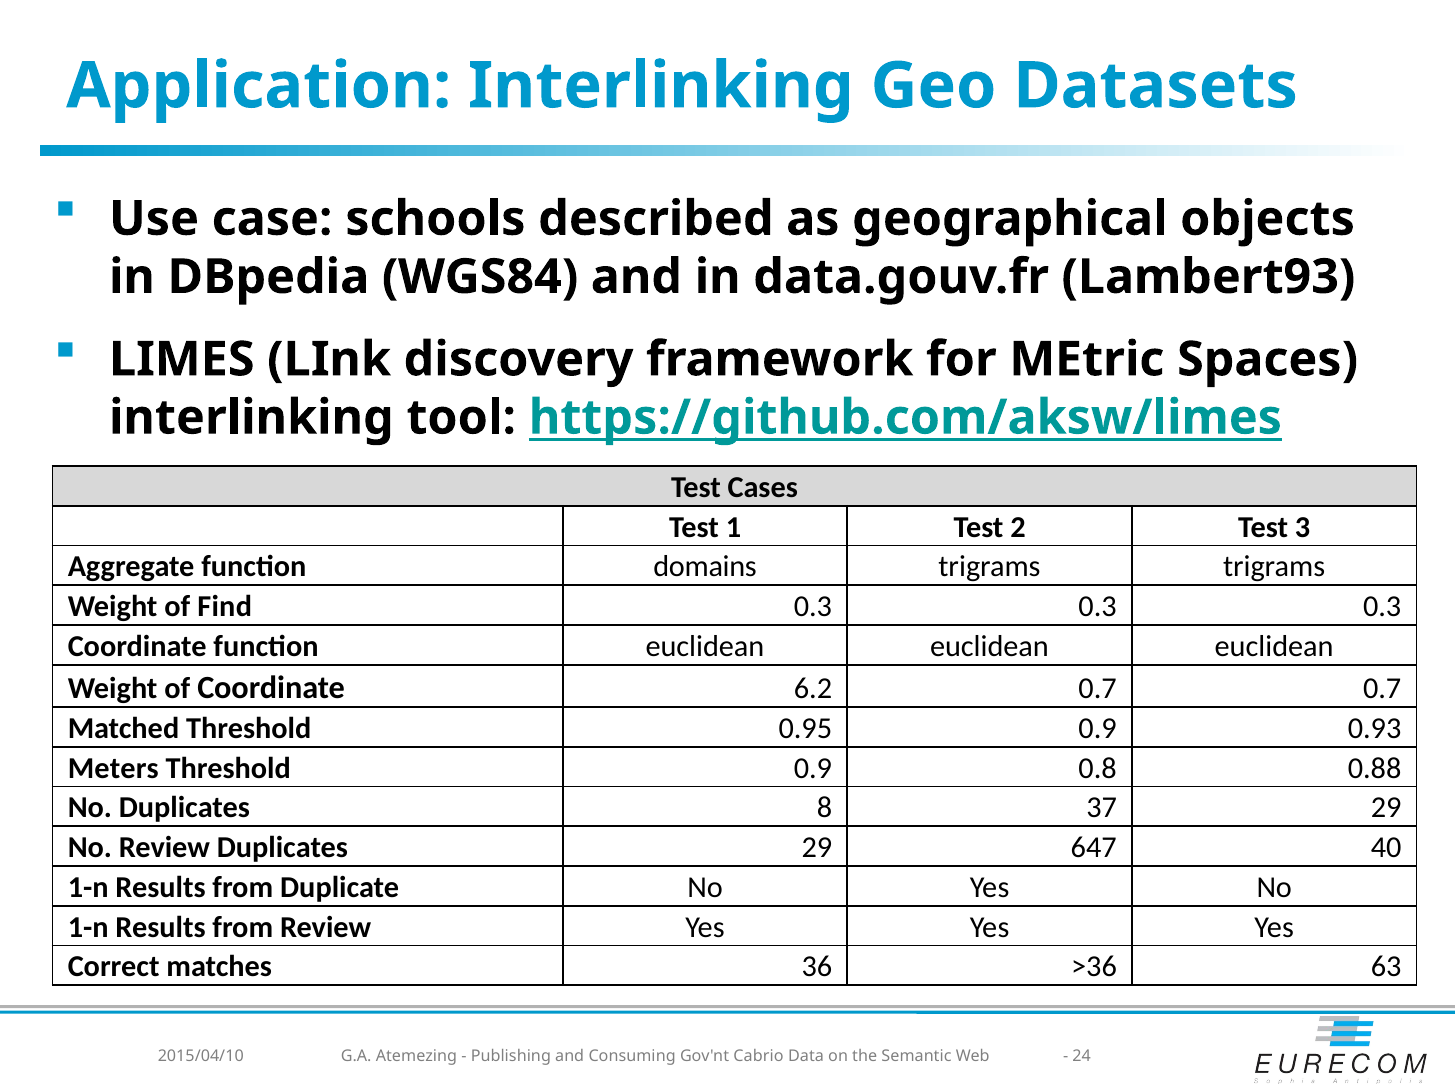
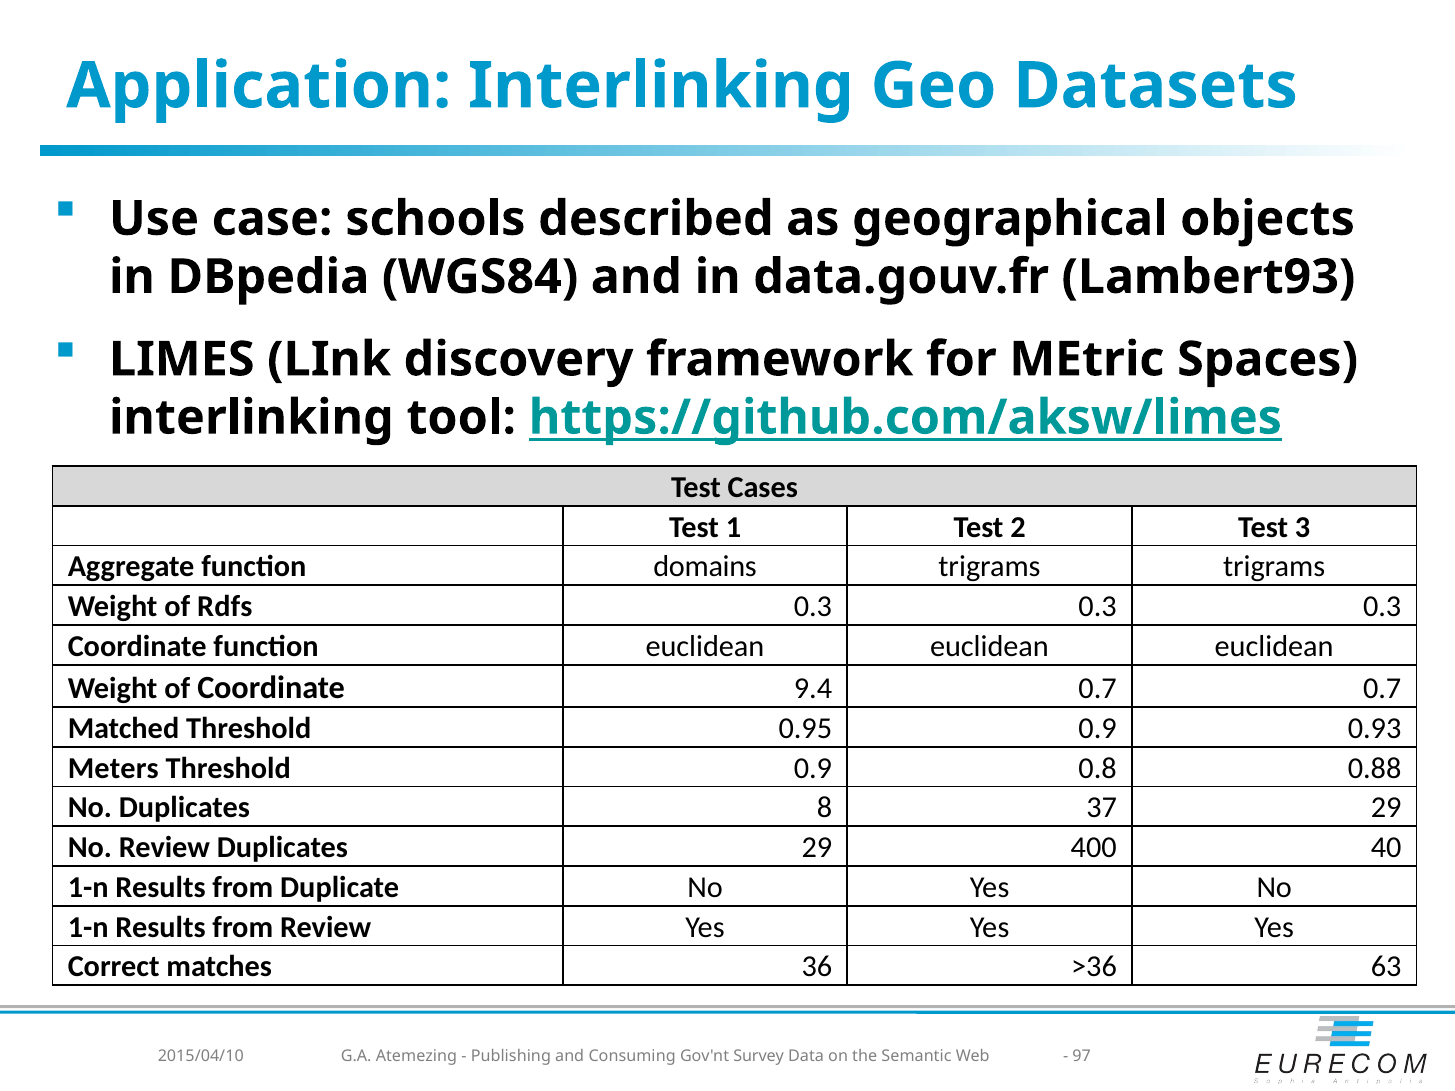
Find: Find -> Rdfs
6.2: 6.2 -> 9.4
647: 647 -> 400
Cabrio: Cabrio -> Survey
24: 24 -> 97
